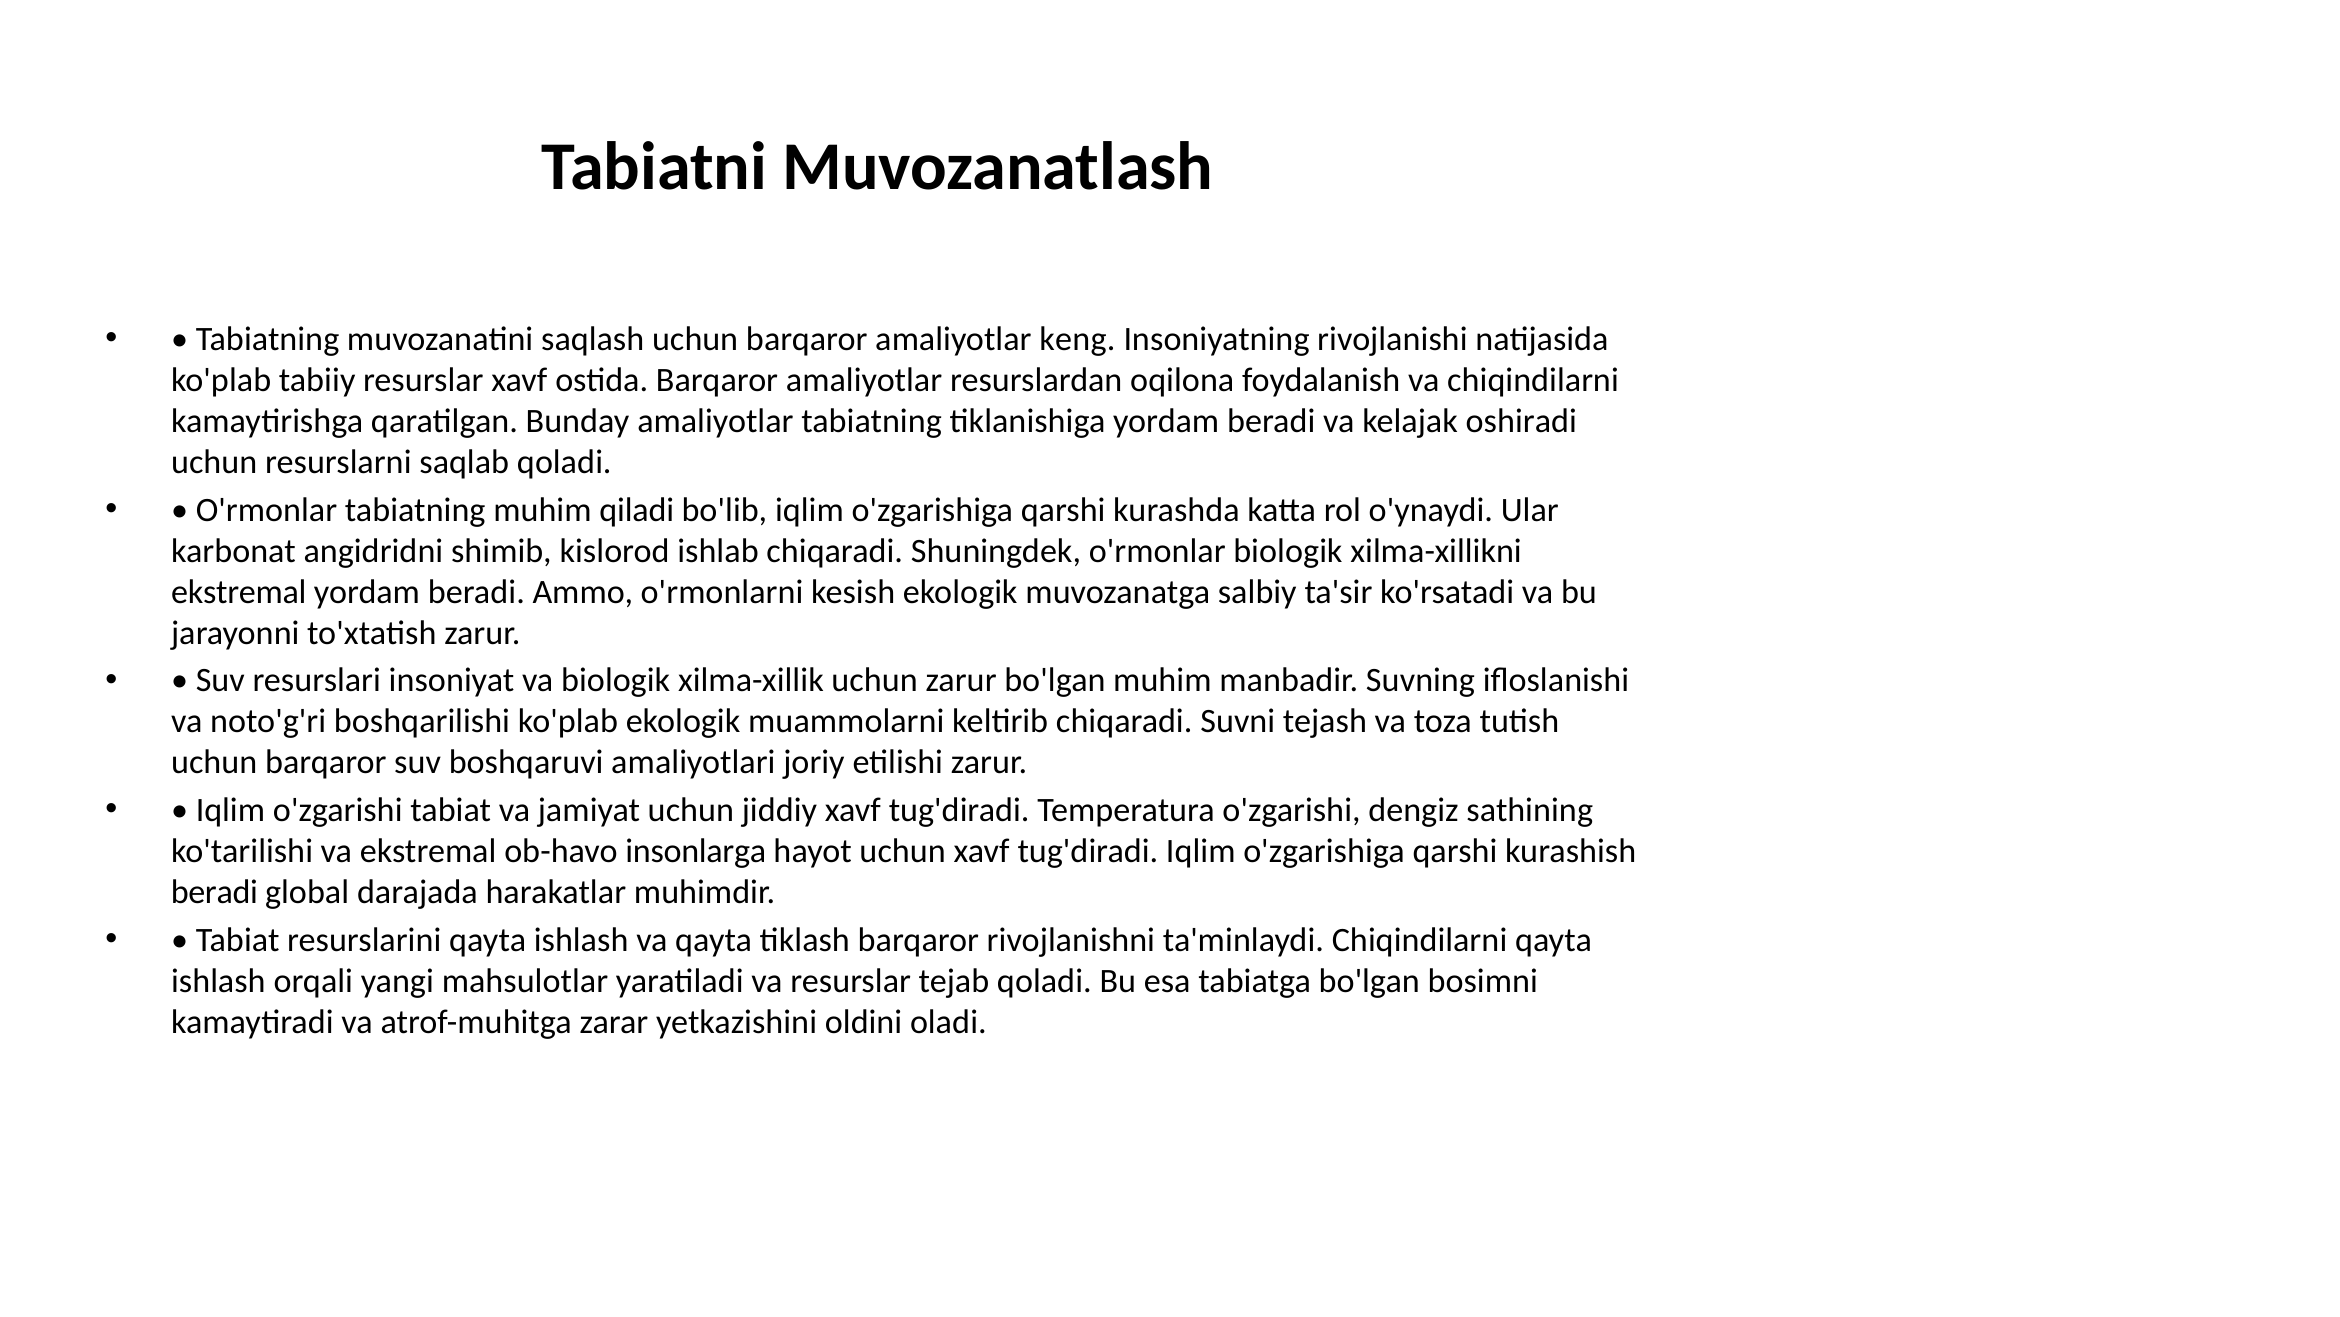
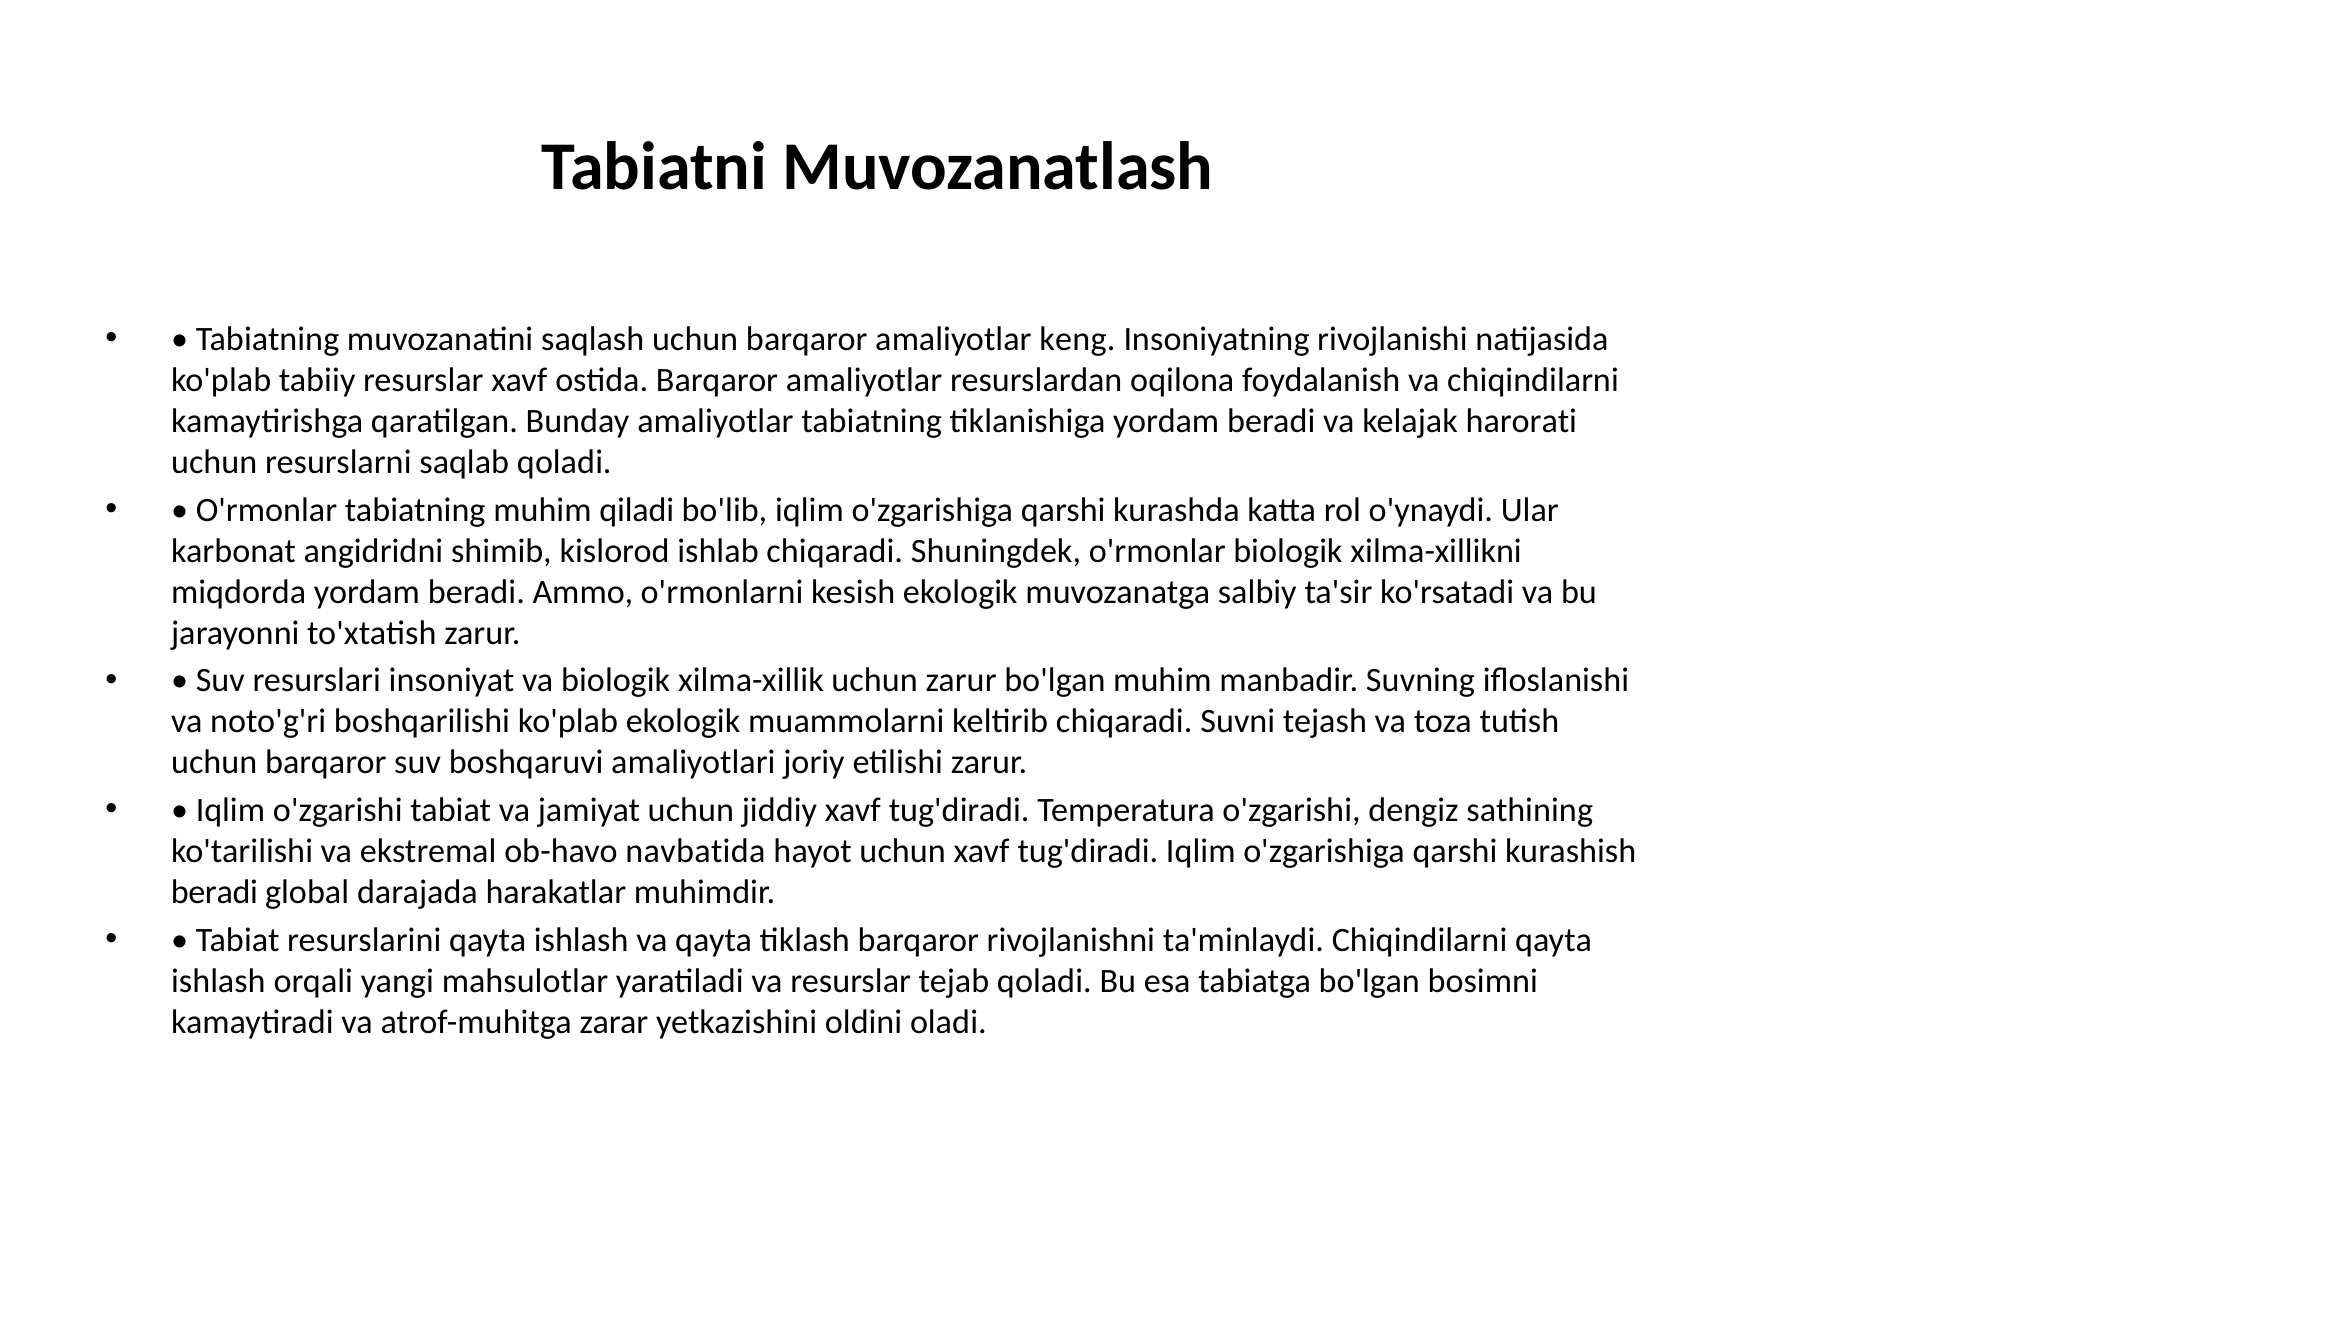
oshiradi: oshiradi -> harorati
ekstremal at (239, 592): ekstremal -> miqdorda
insonlarga: insonlarga -> navbatida
